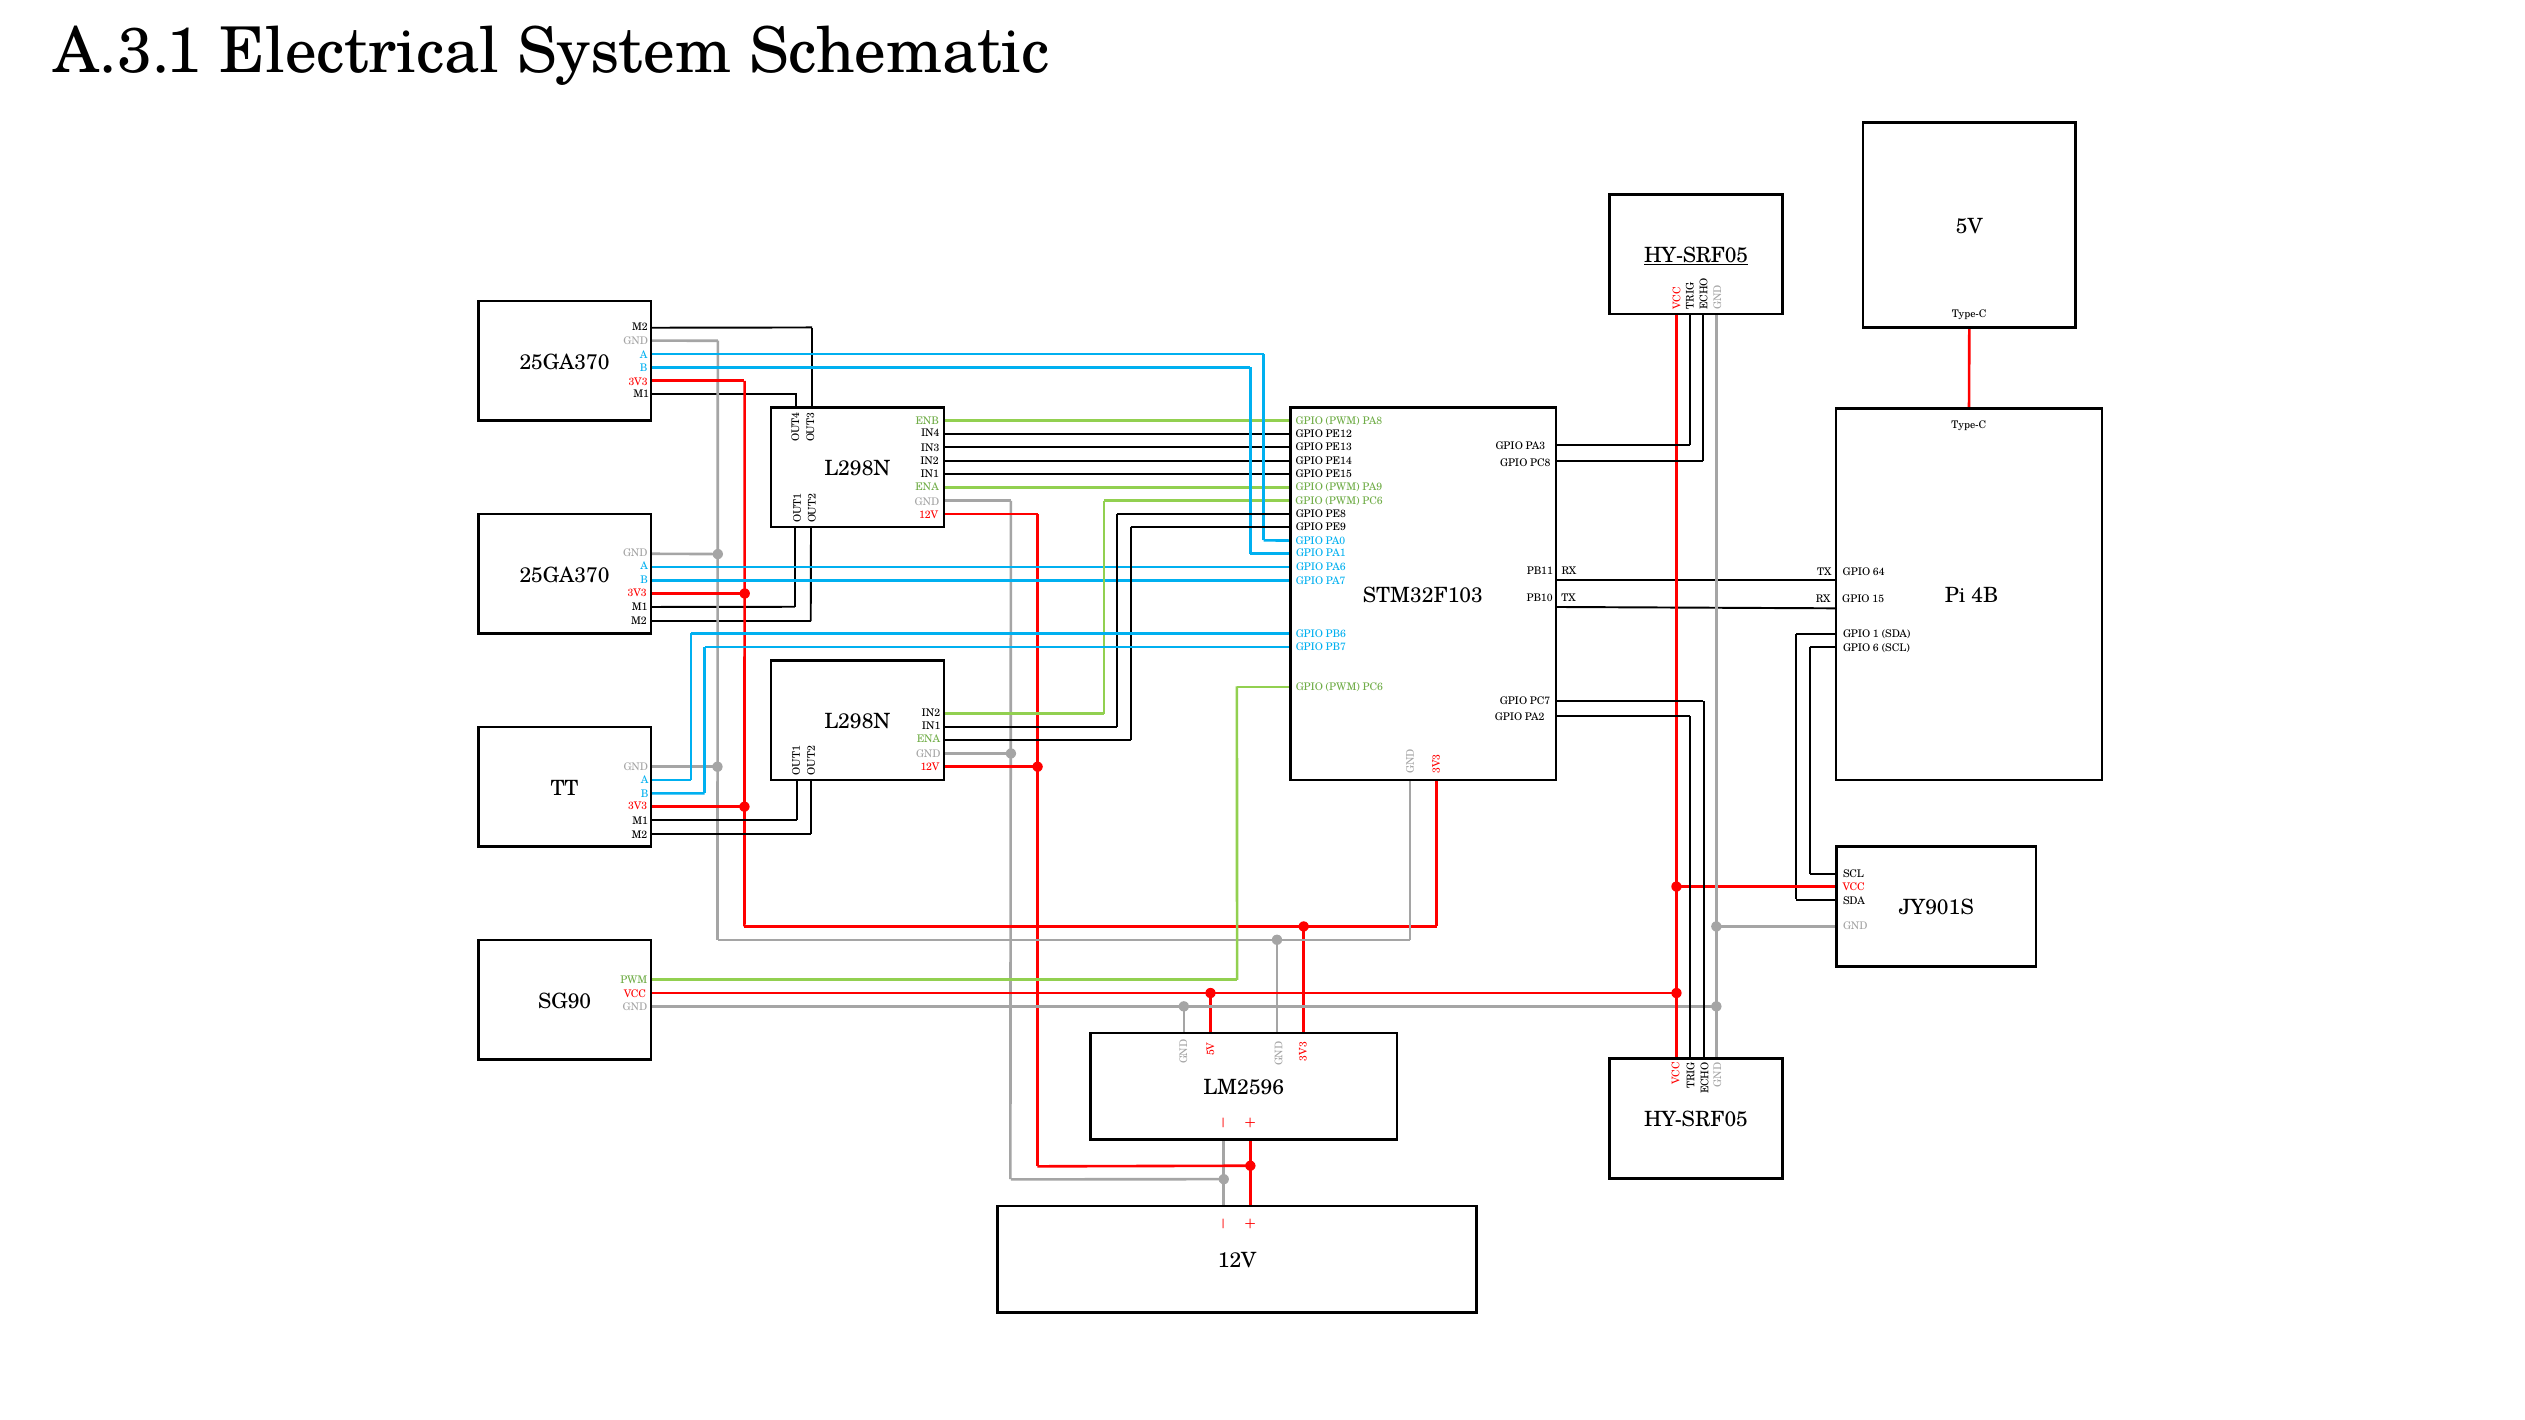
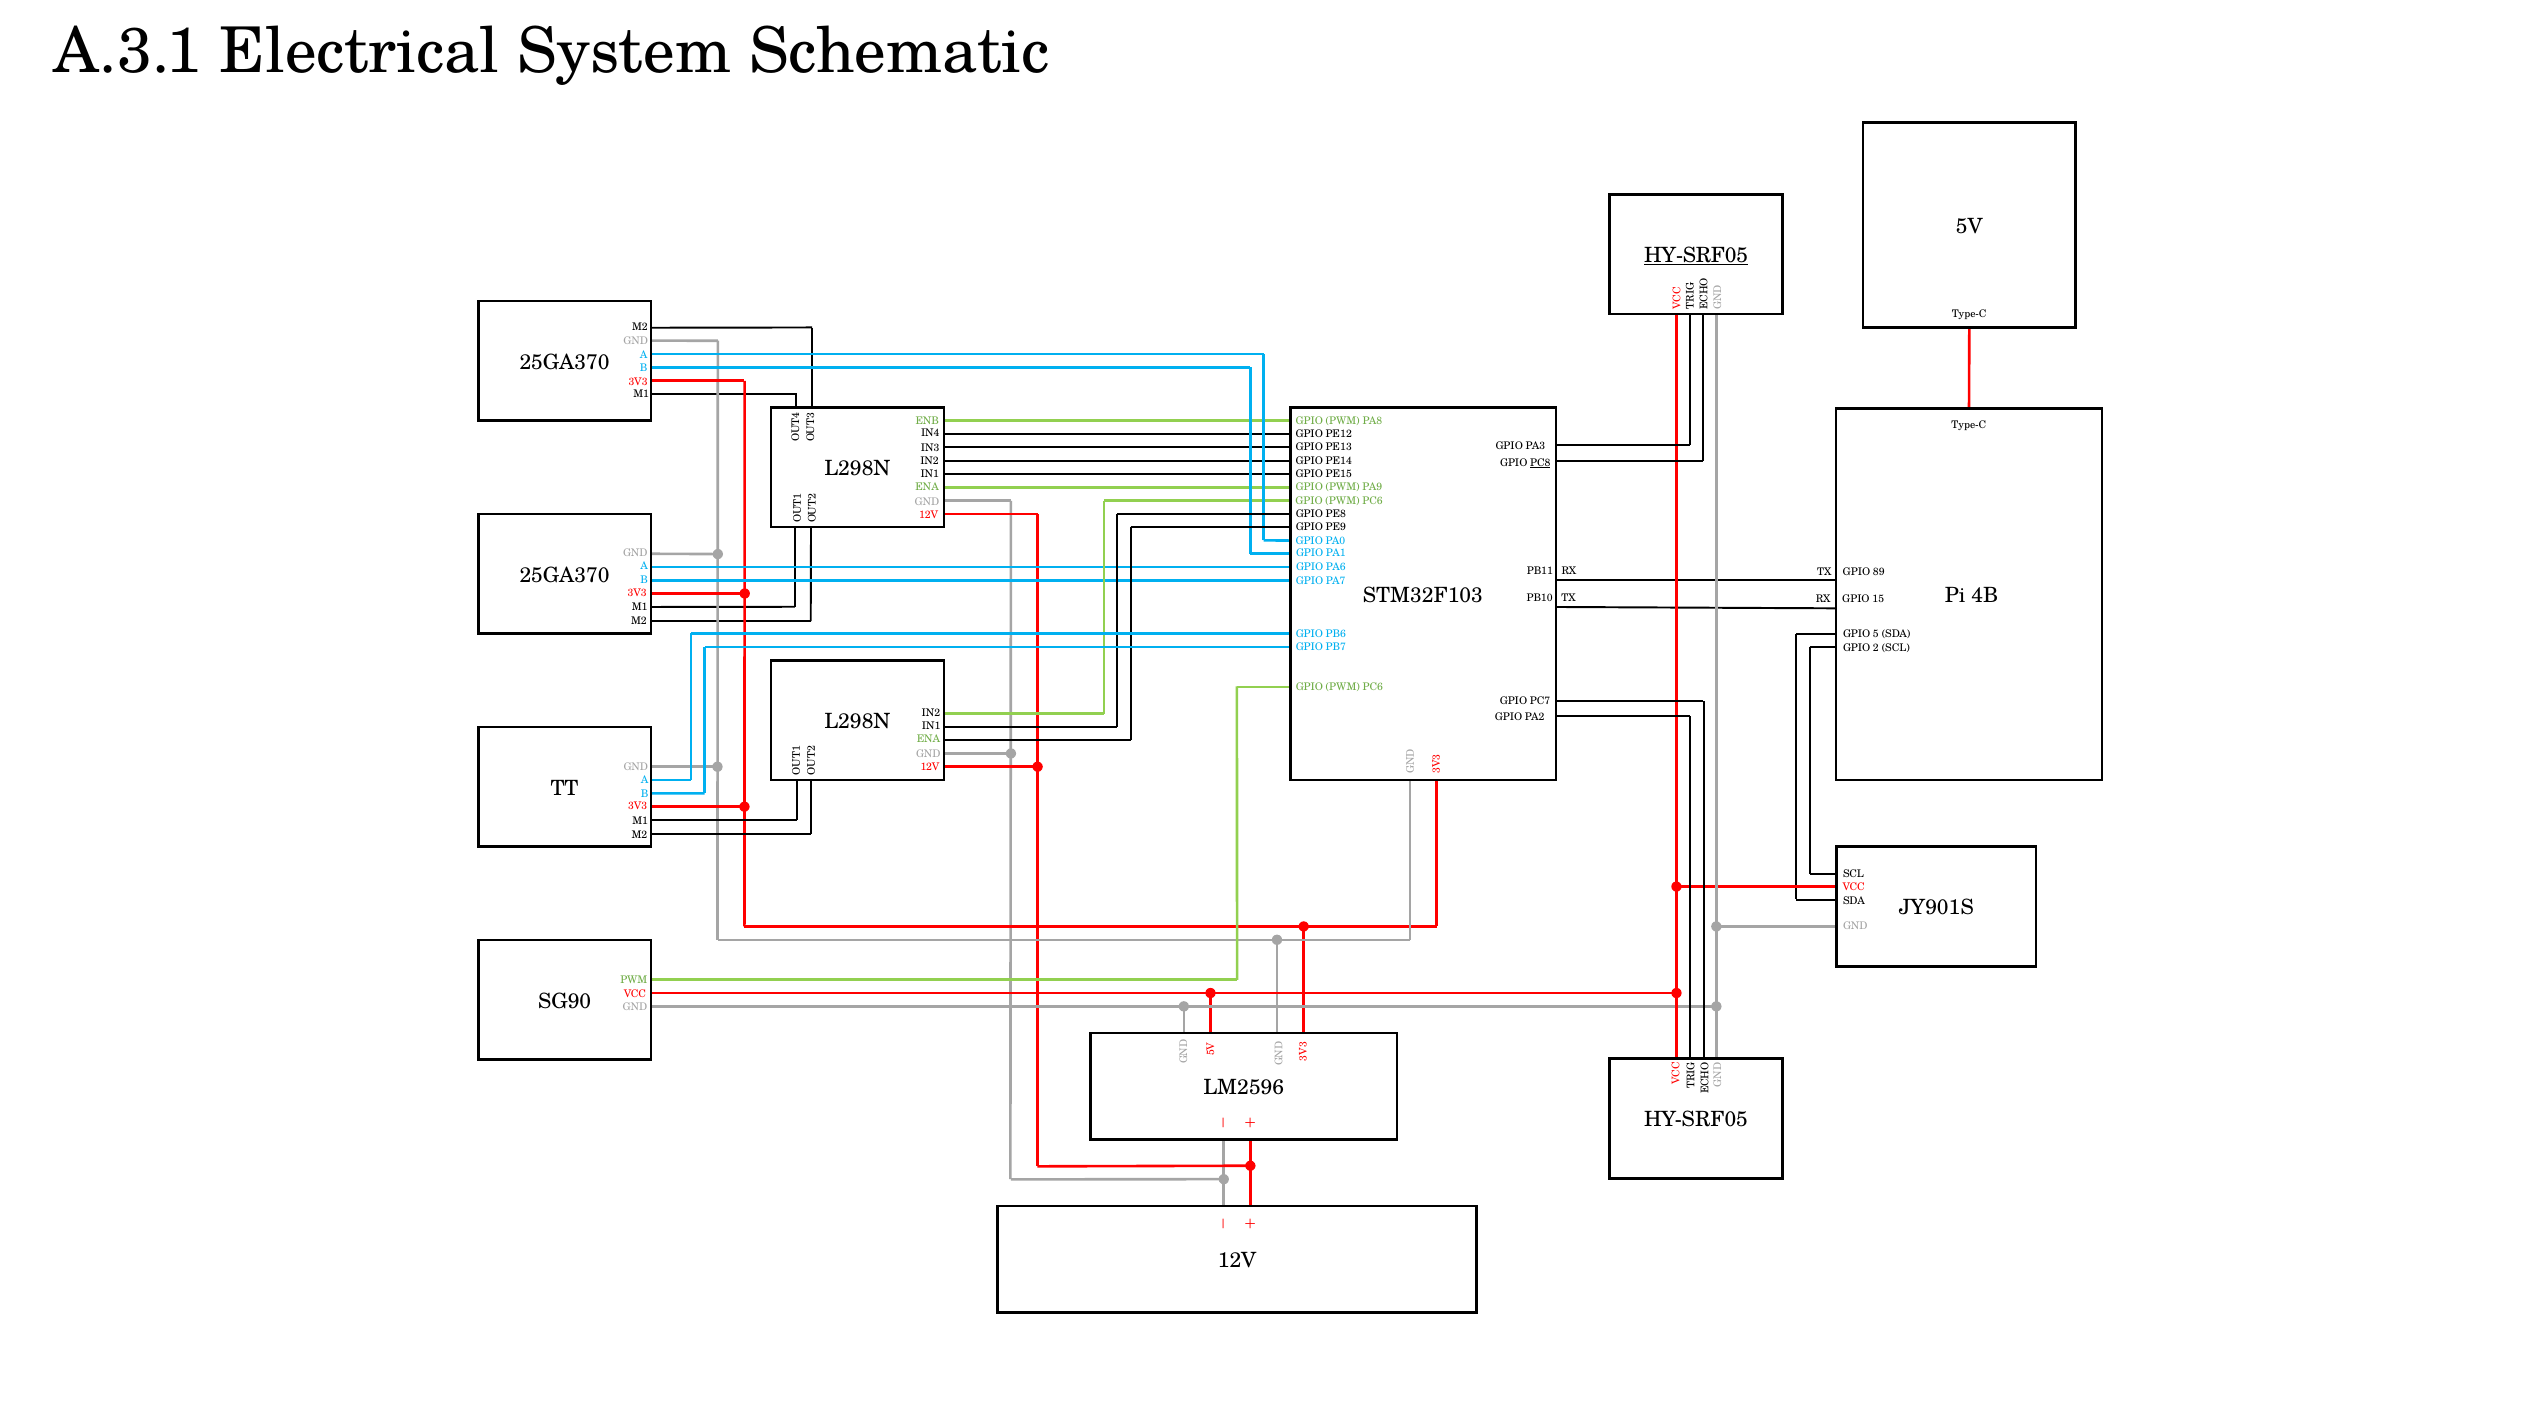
PC8 underline: none -> present
64: 64 -> 89
GPIO 1: 1 -> 5
GPIO 6: 6 -> 2
